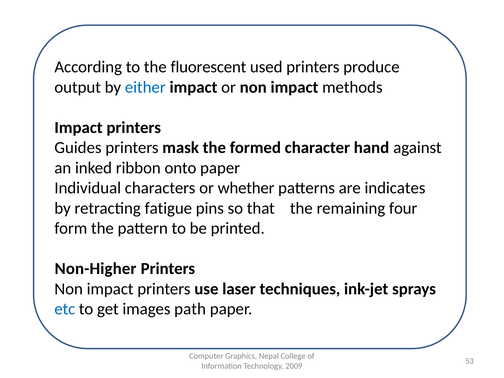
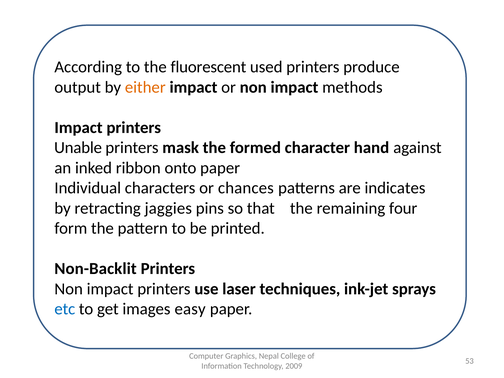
either colour: blue -> orange
Guides: Guides -> Unable
whether: whether -> chances
fatigue: fatigue -> jaggies
Non-Higher: Non-Higher -> Non-Backlit
path: path -> easy
